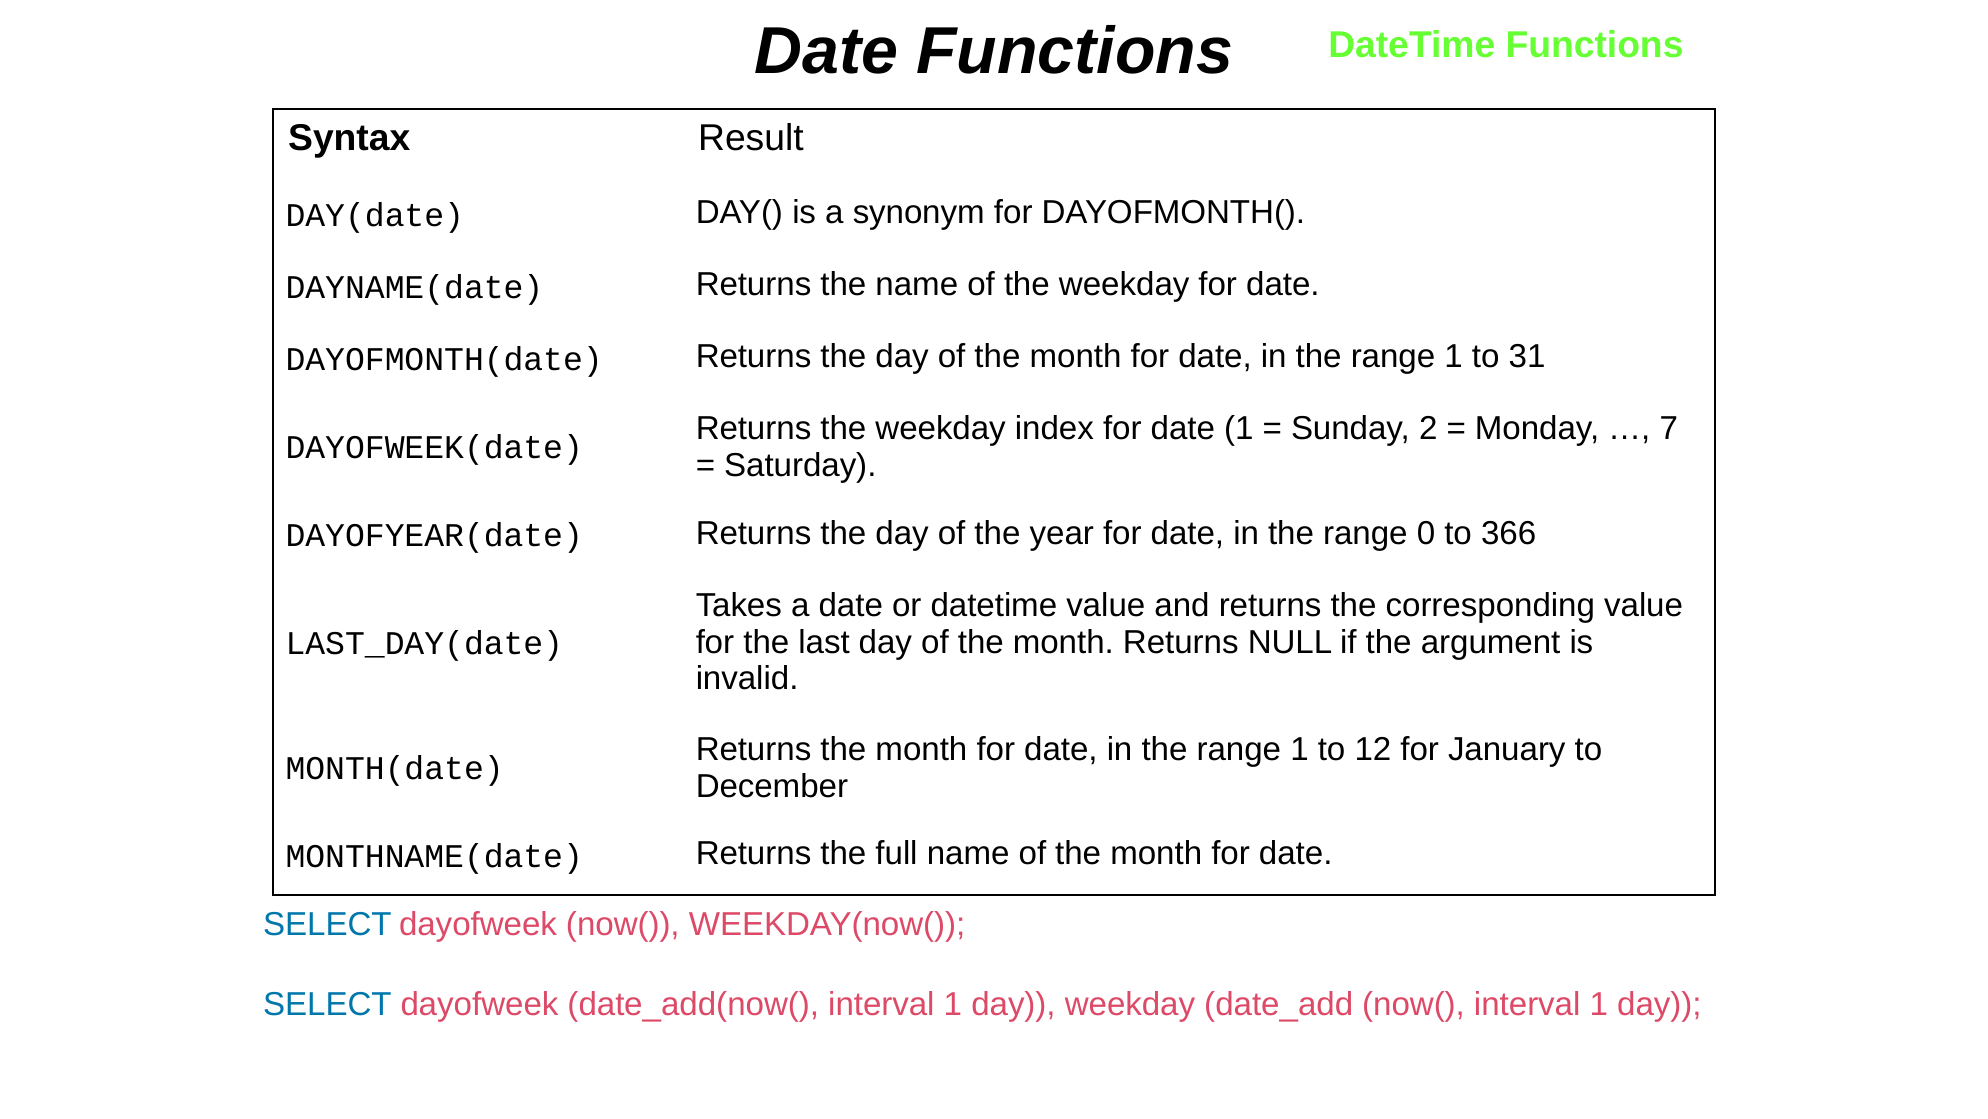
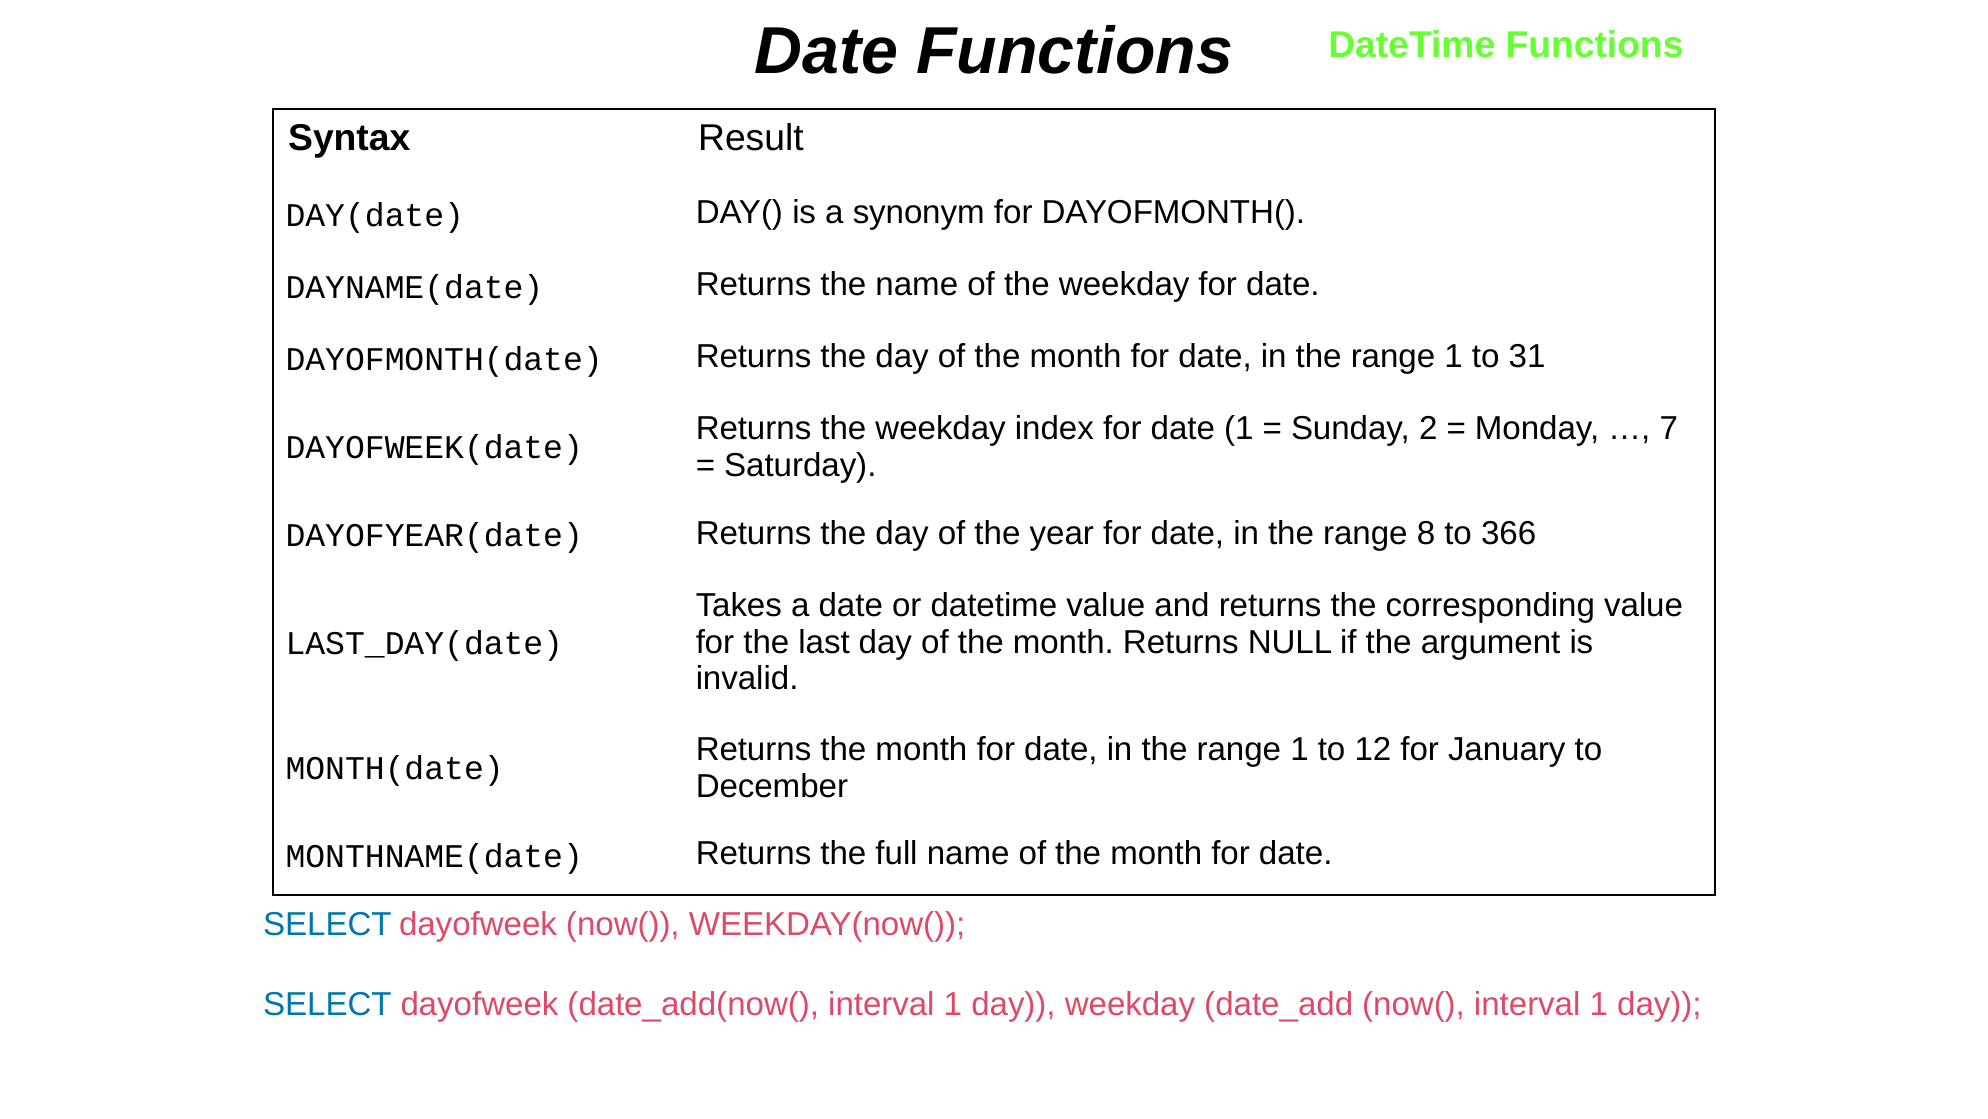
0: 0 -> 8
